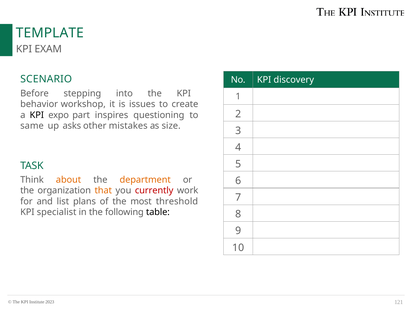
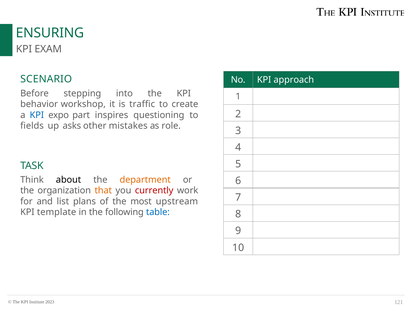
TEMPLATE: TEMPLATE -> ENSURING
discovery: discovery -> approach
issues: issues -> traffic
KPI at (37, 115) colour: black -> blue
same: same -> fields
size: size -> role
about colour: orange -> black
threshold: threshold -> upstream
specialist: specialist -> template
table colour: black -> blue
